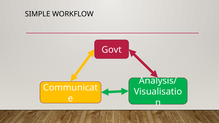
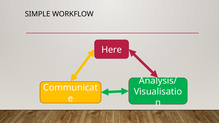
Govt: Govt -> Here
